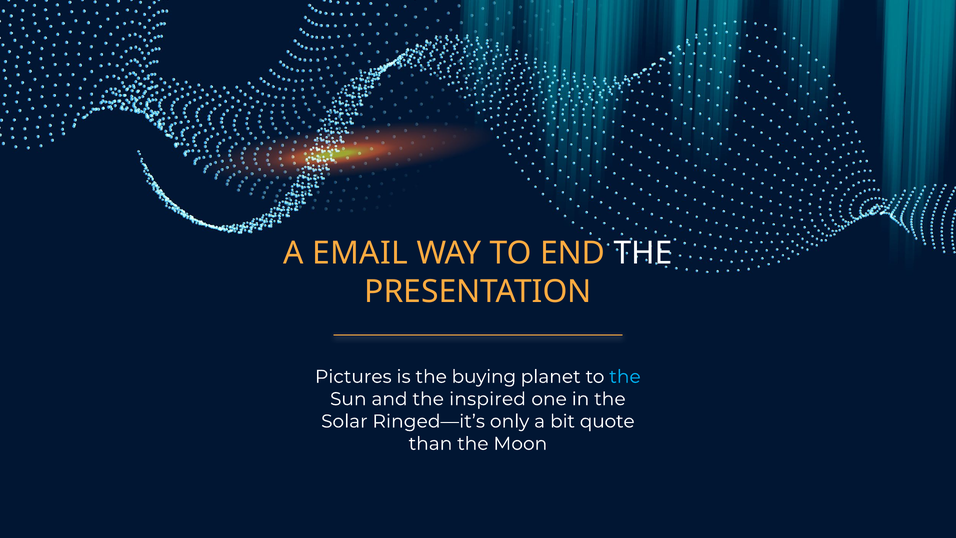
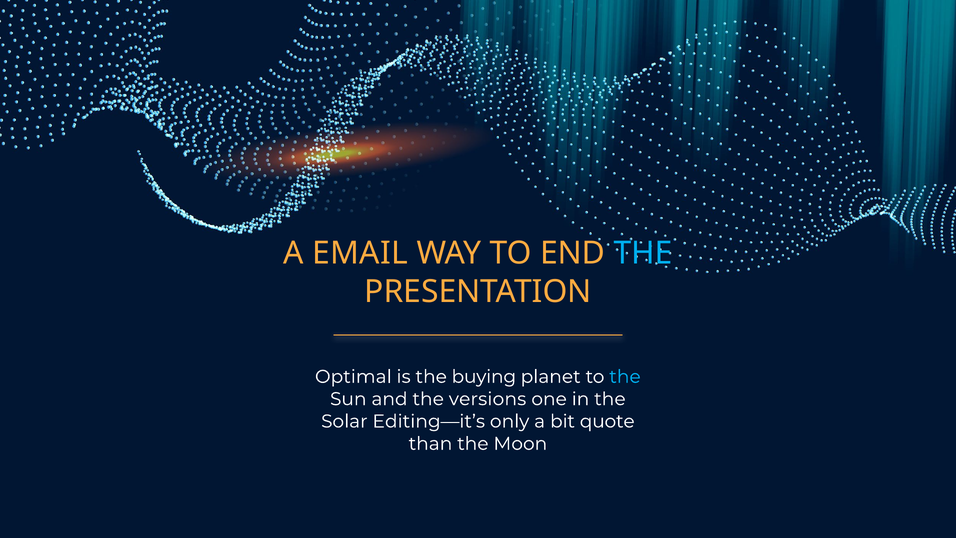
THE at (643, 253) colour: white -> light blue
Pictures: Pictures -> Optimal
inspired: inspired -> versions
Ringed—it’s: Ringed—it’s -> Editing—it’s
